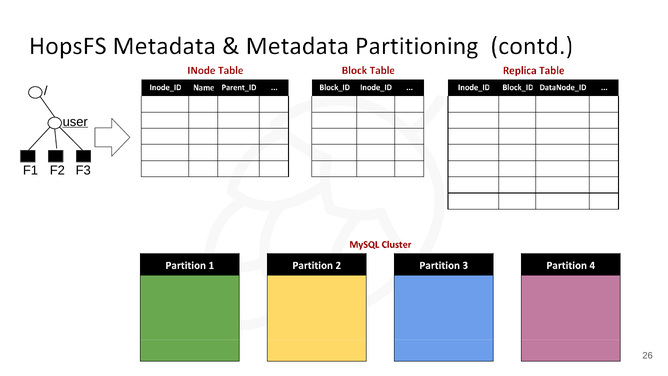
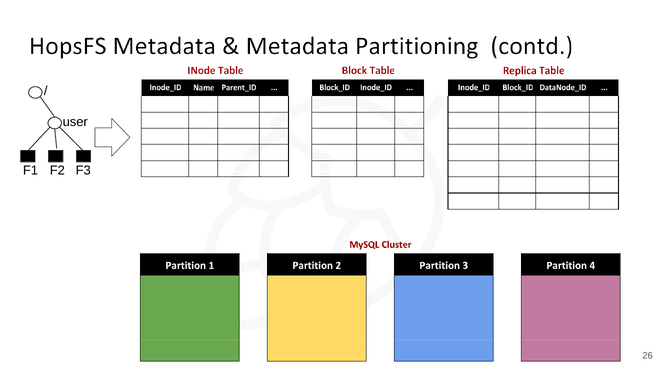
user underline: present -> none
